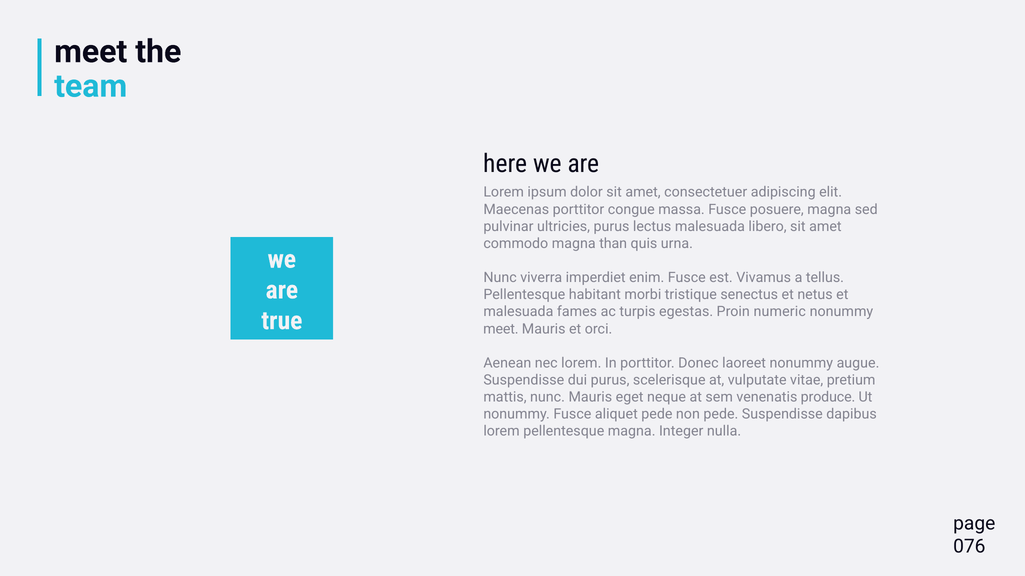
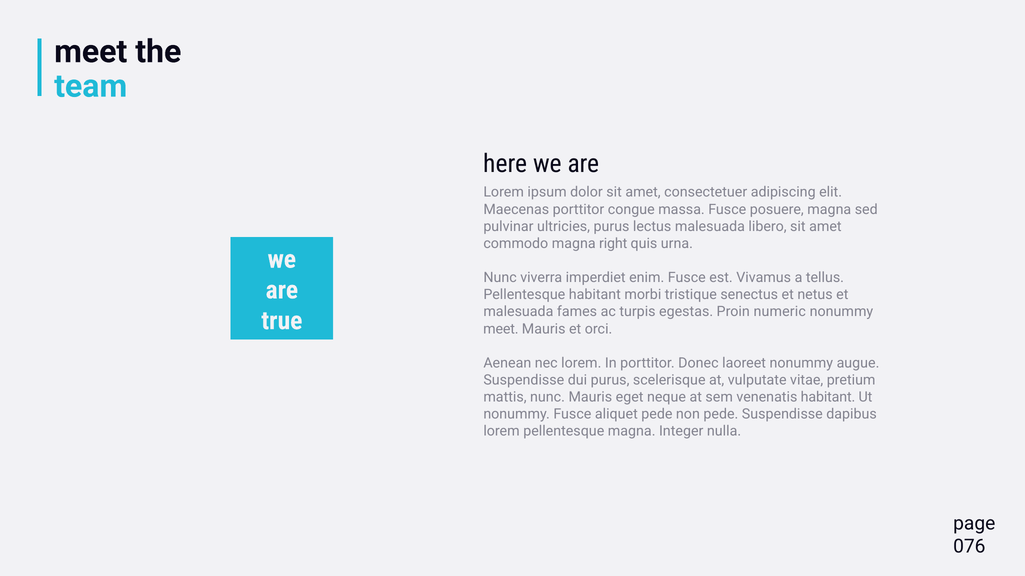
than: than -> right
venenatis produce: produce -> habitant
